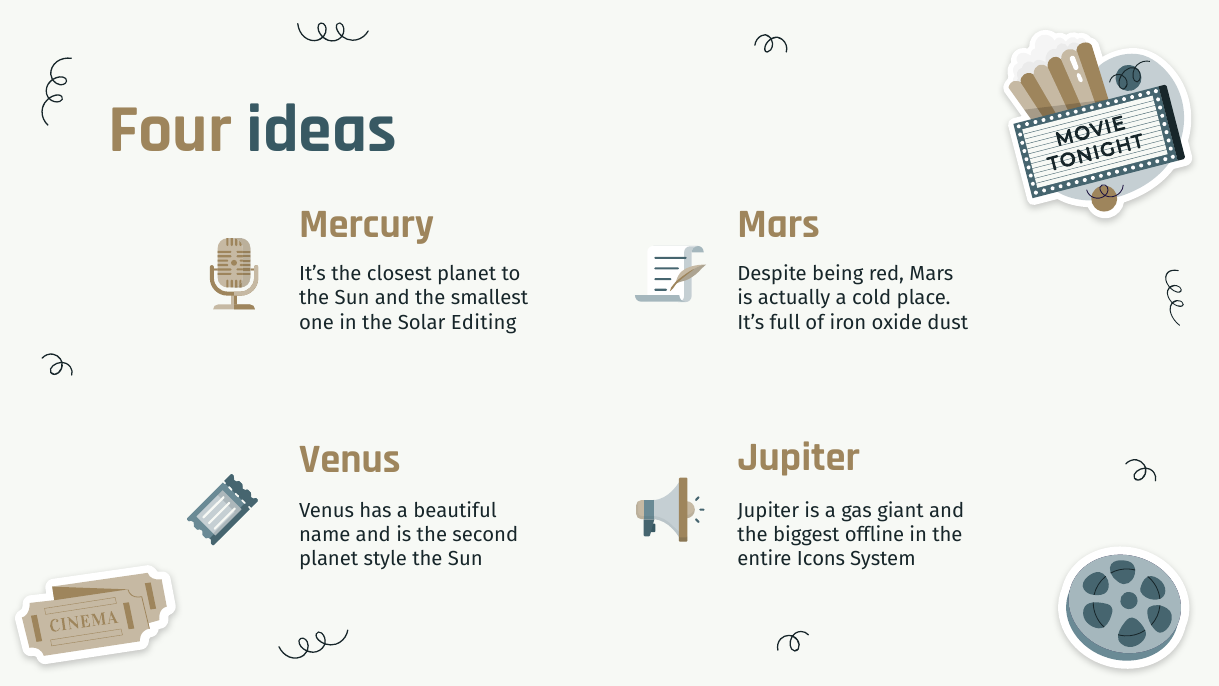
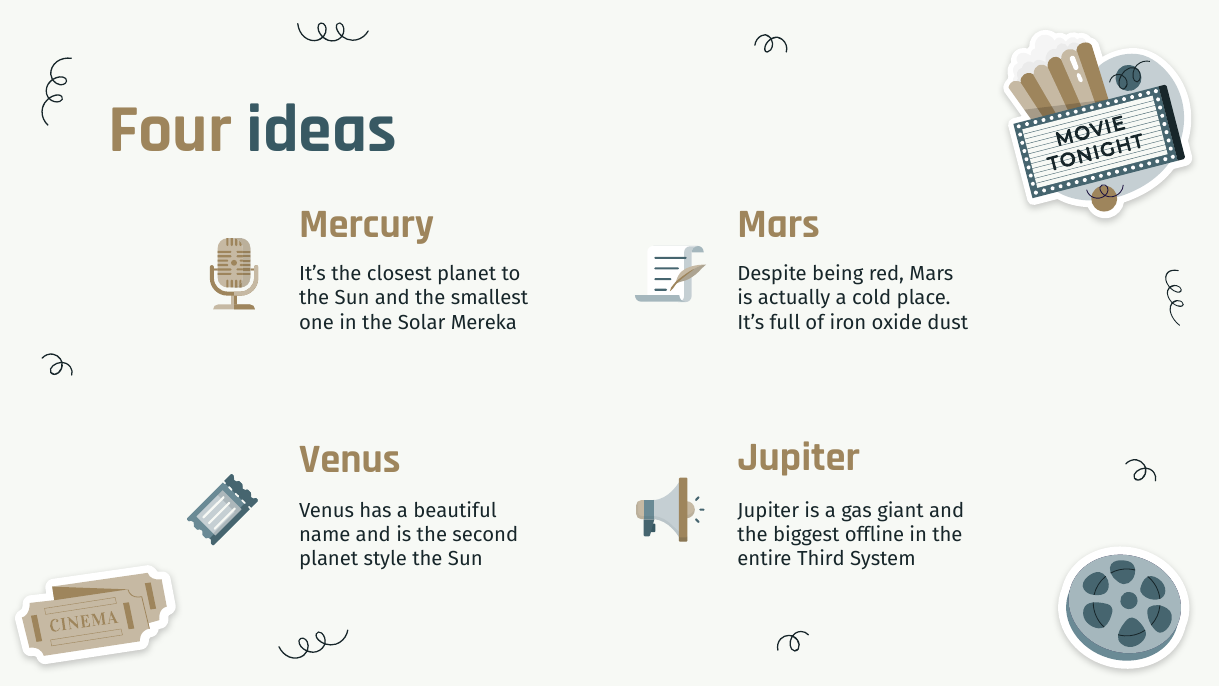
Editing: Editing -> Mereka
Icons: Icons -> Third
